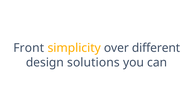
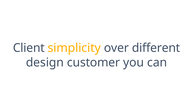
Front: Front -> Client
solutions: solutions -> customer
